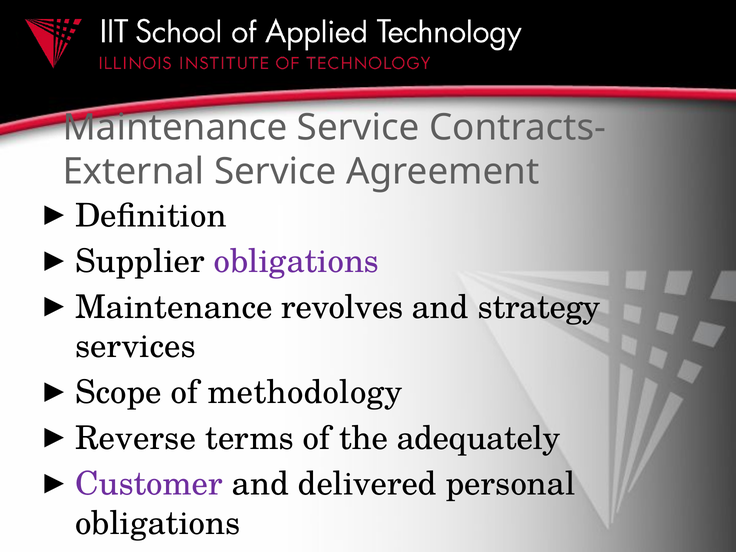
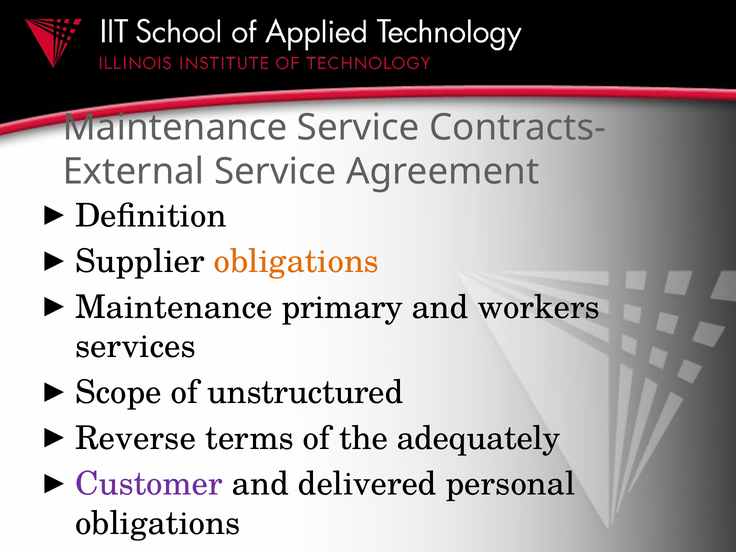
obligations at (296, 262) colour: purple -> orange
revolves: revolves -> primary
strategy: strategy -> workers
methodology: methodology -> unstructured
